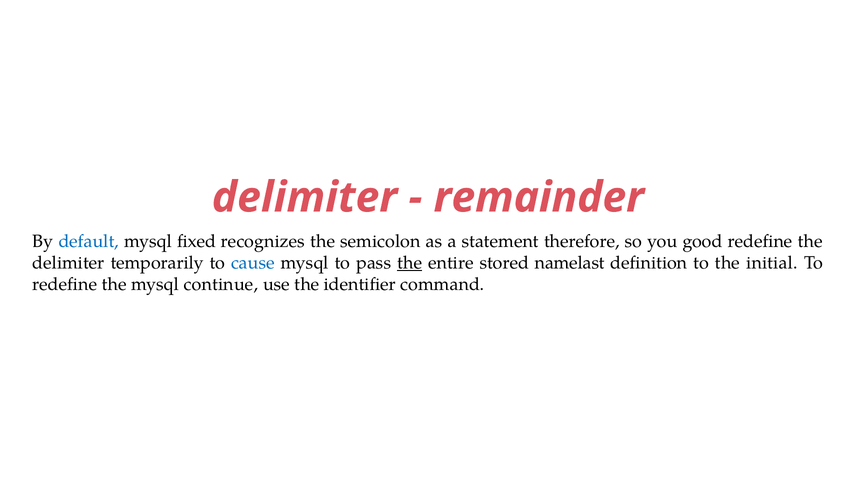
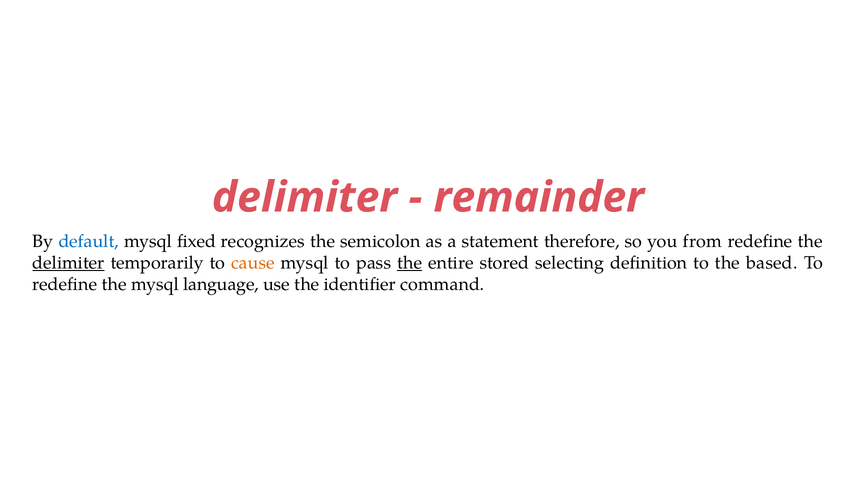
good: good -> from
delimiter at (68, 263) underline: none -> present
cause colour: blue -> orange
namelast: namelast -> selecting
initial: initial -> based
continue: continue -> language
